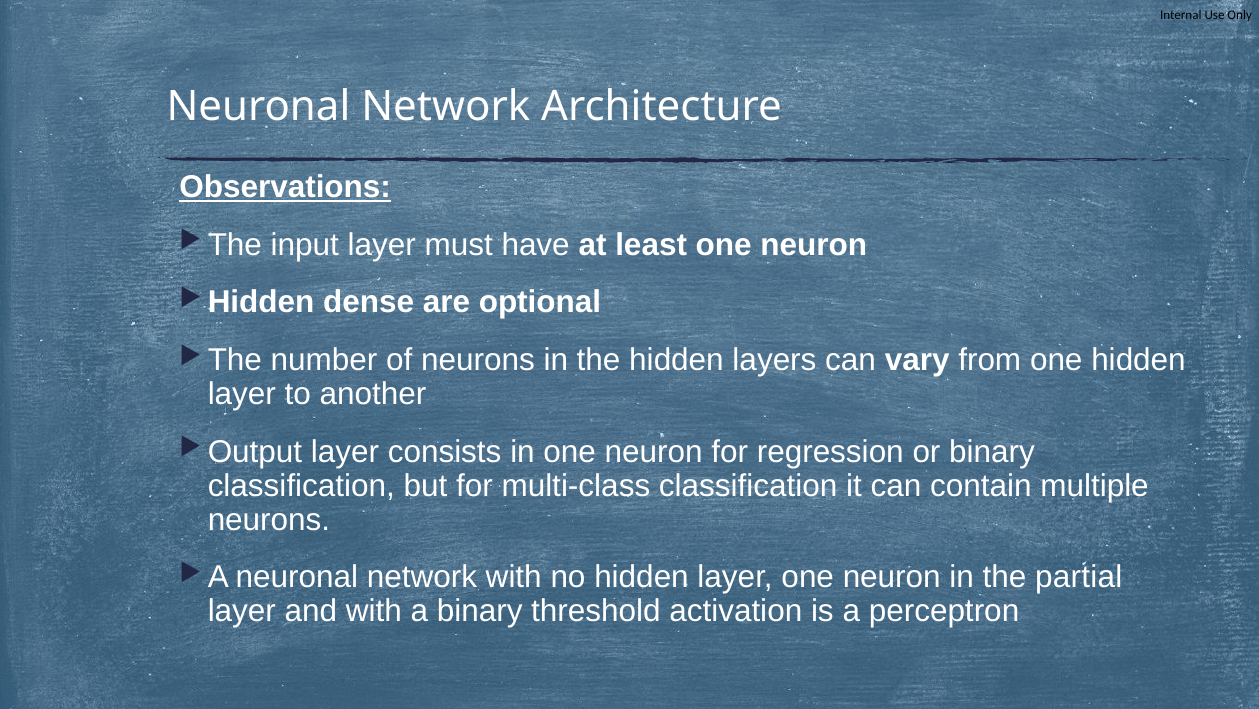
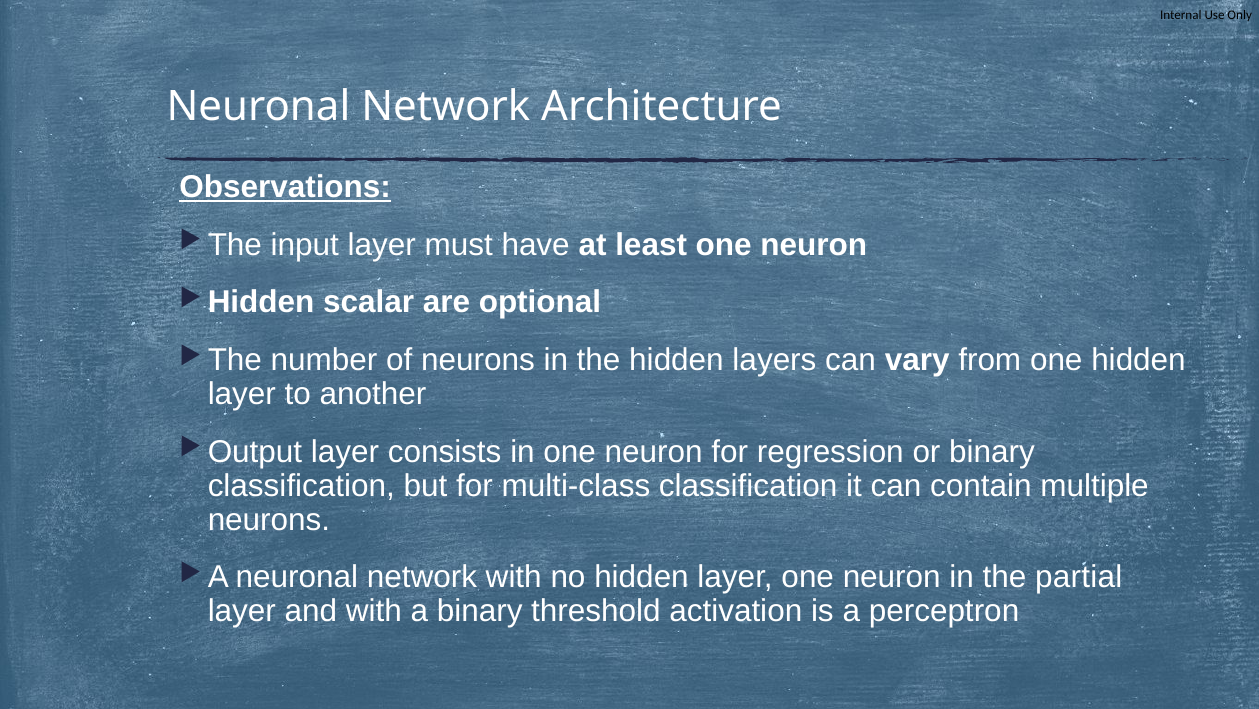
dense: dense -> scalar
